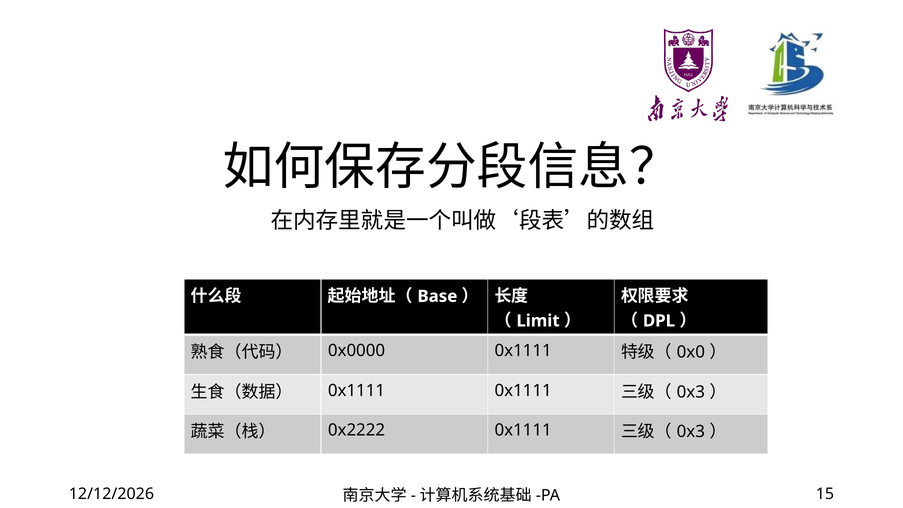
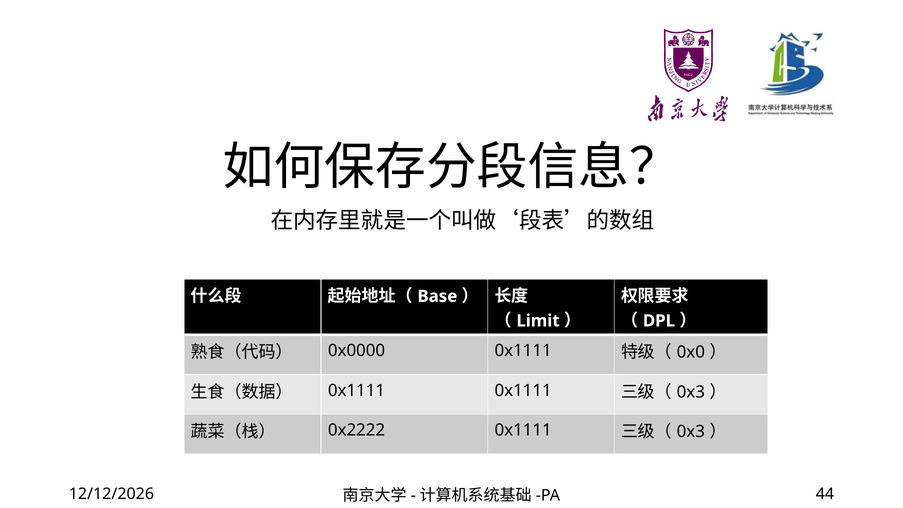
15: 15 -> 44
